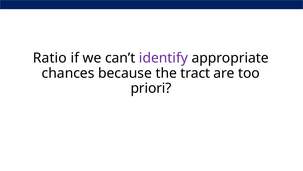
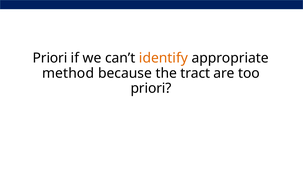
Ratio at (50, 58): Ratio -> Priori
identify colour: purple -> orange
chances: chances -> method
